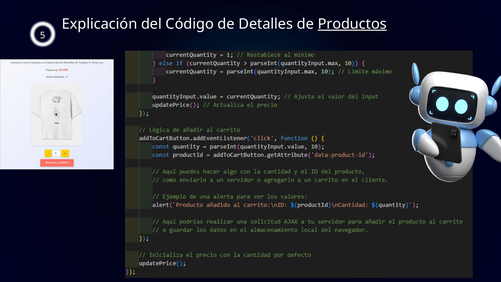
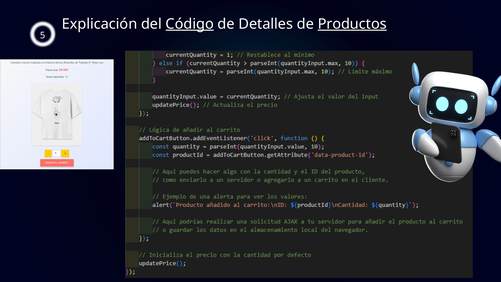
Código underline: none -> present
